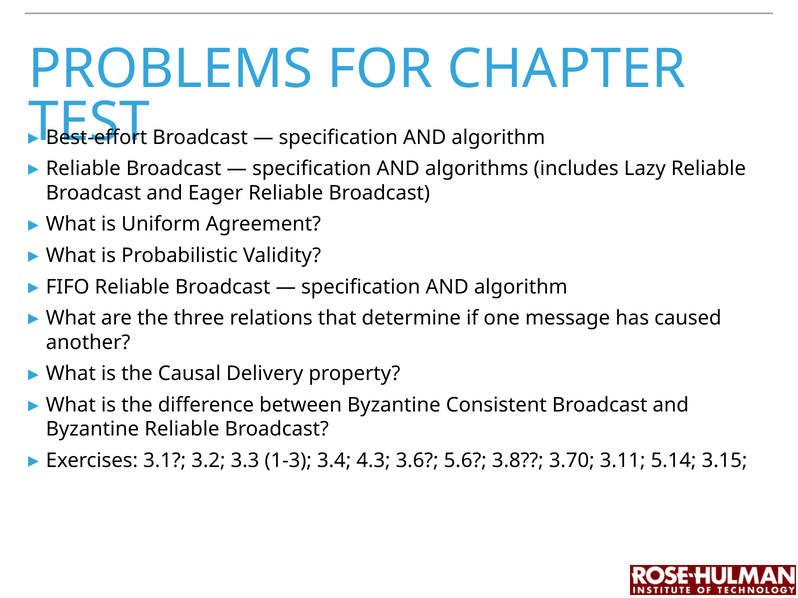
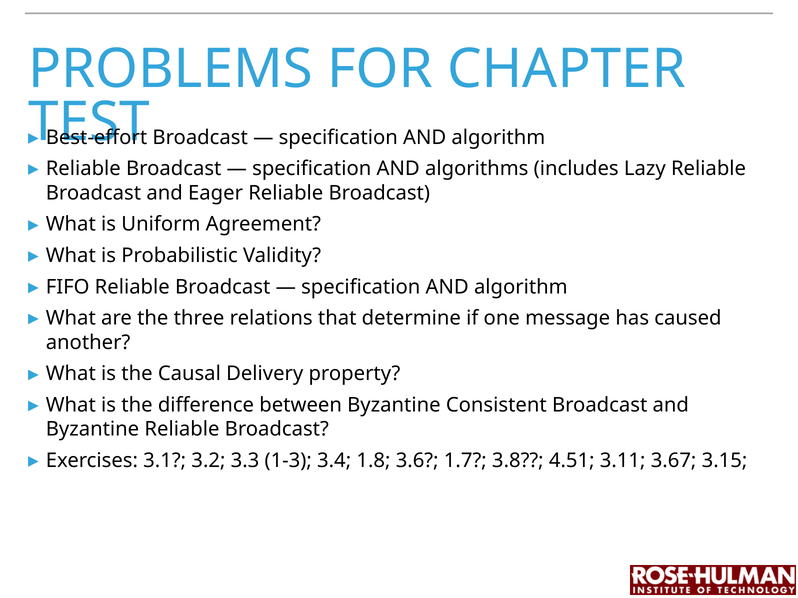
4.3: 4.3 -> 1.8
5.6: 5.6 -> 1.7
3.70: 3.70 -> 4.51
5.14: 5.14 -> 3.67
